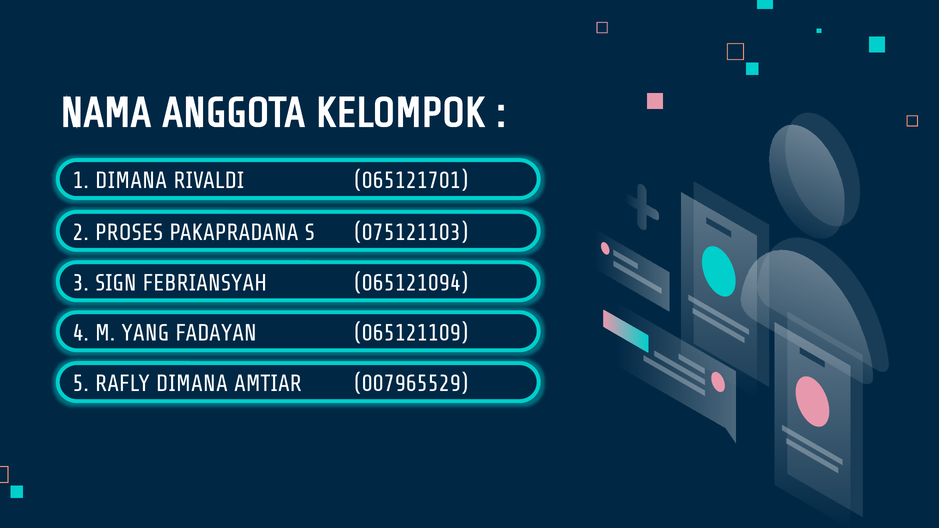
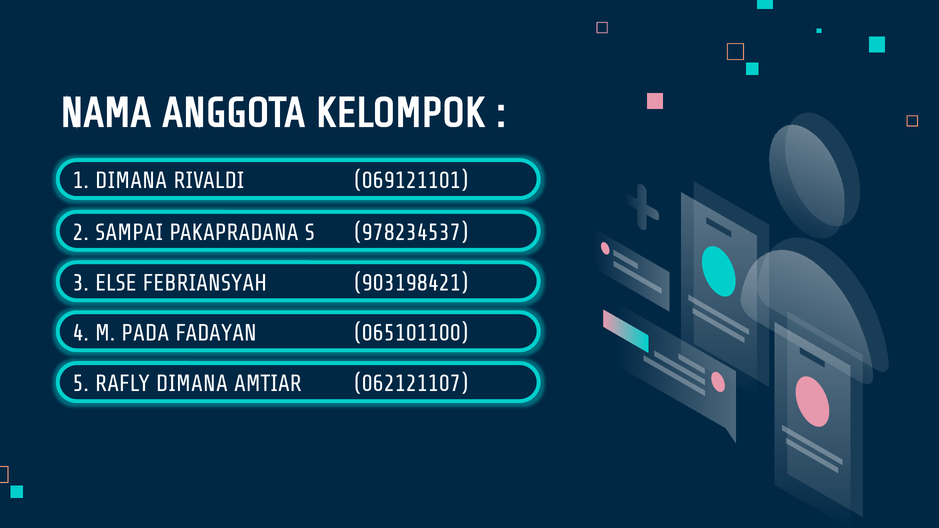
065121701: 065121701 -> 069121101
PROSES: PROSES -> SAMPAI
075121103: 075121103 -> 978234537
SIGN: SIGN -> ELSE
065121094: 065121094 -> 903198421
YANG: YANG -> PADA
065121109: 065121109 -> 065101100
007965529: 007965529 -> 062121107
